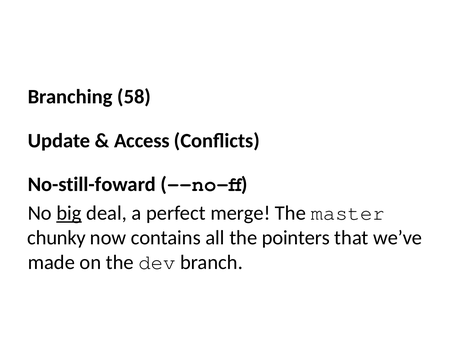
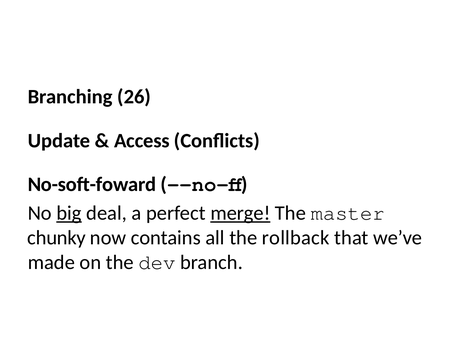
58: 58 -> 26
No-still-foward: No-still-foward -> No-soft-foward
merge underline: none -> present
pointers: pointers -> rollback
